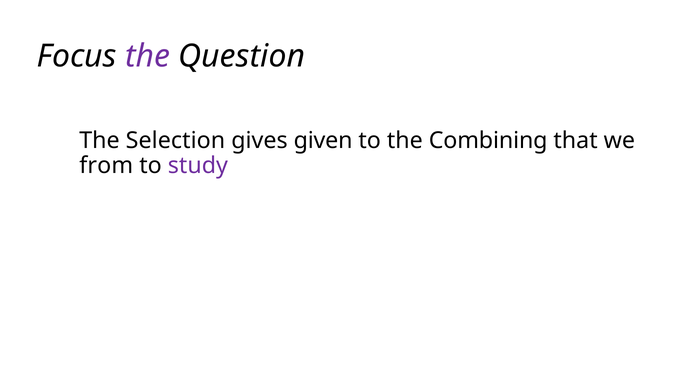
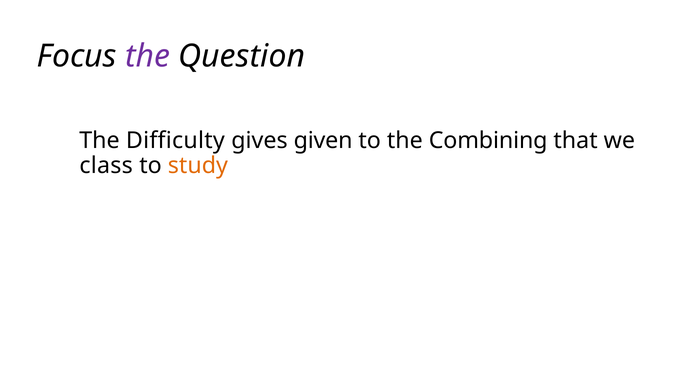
Selection: Selection -> Difficulty
from: from -> class
study colour: purple -> orange
